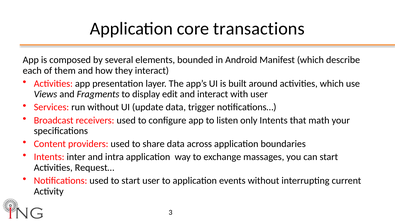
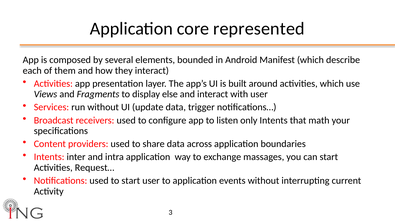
transactions: transactions -> represented
edit: edit -> else
